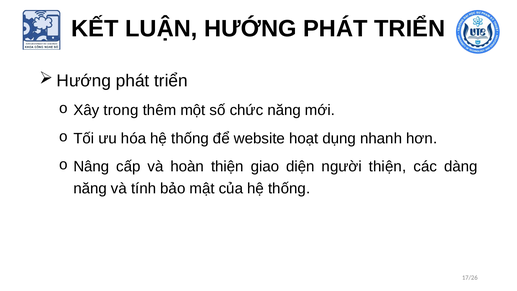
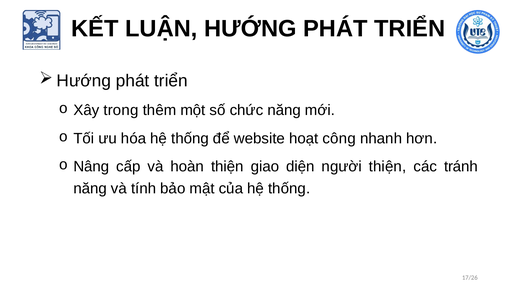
dụng: dụng -> công
dàng: dàng -> tránh
